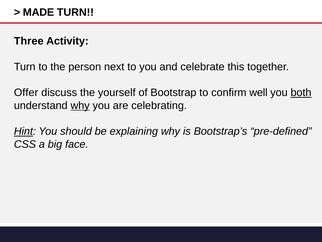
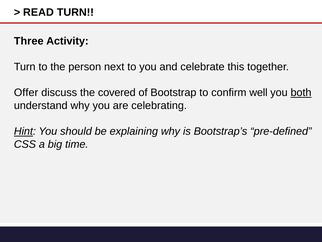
MADE: MADE -> READ
yourself: yourself -> covered
why at (80, 105) underline: present -> none
face: face -> time
